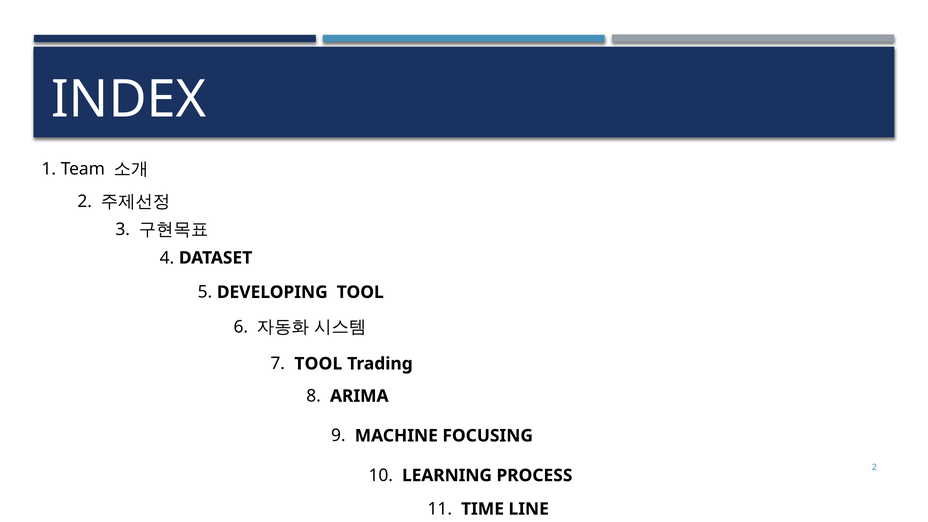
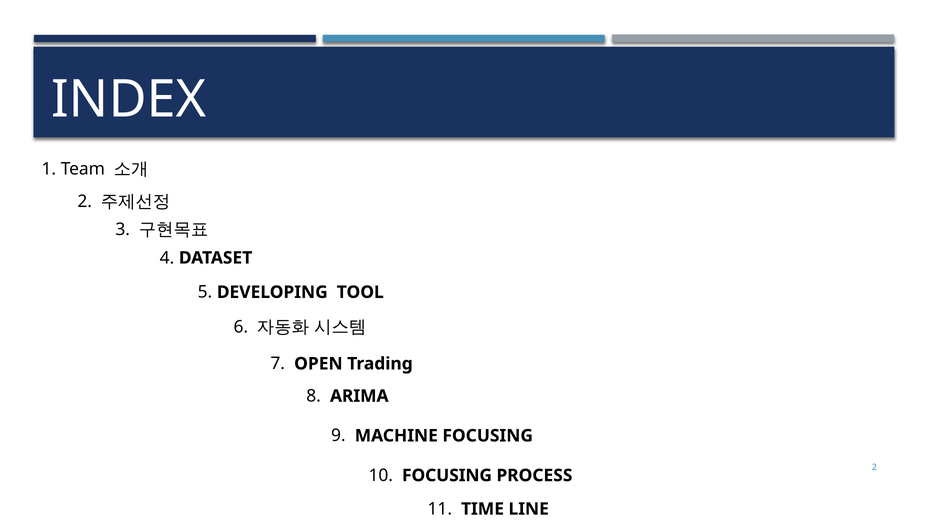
7 TOOL: TOOL -> OPEN
10 LEARNING: LEARNING -> FOCUSING
